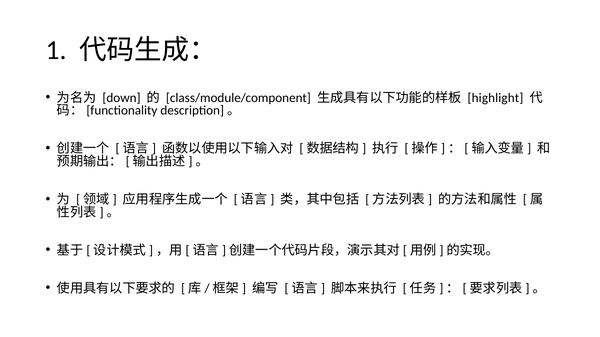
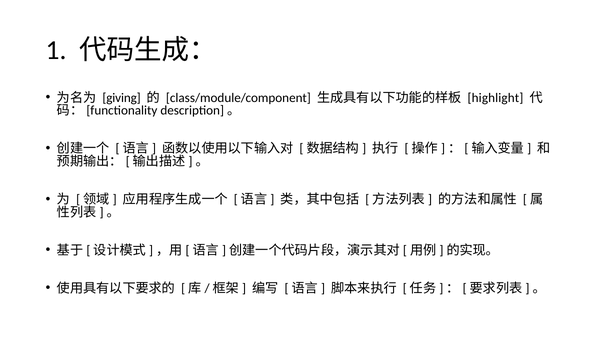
down: down -> giving
